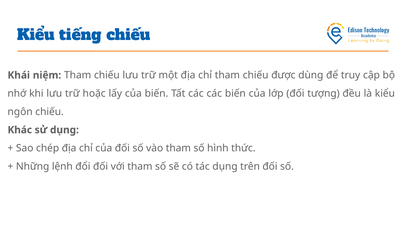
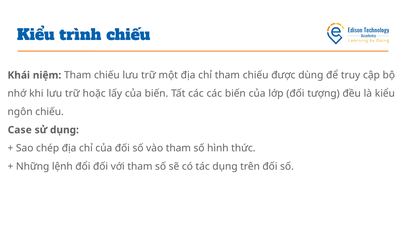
tiếng: tiếng -> trình
Khác: Khác -> Case
